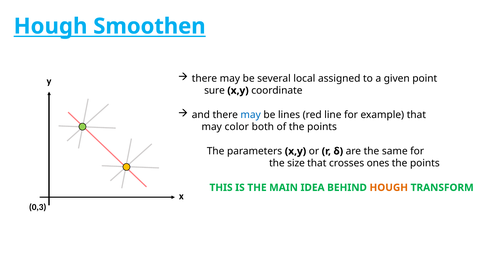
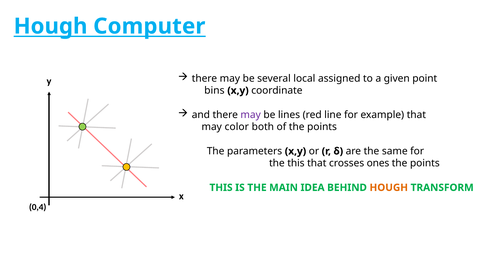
Smoothen: Smoothen -> Computer
sure: sure -> bins
may at (251, 115) colour: blue -> purple
the size: size -> this
0,3: 0,3 -> 0,4
